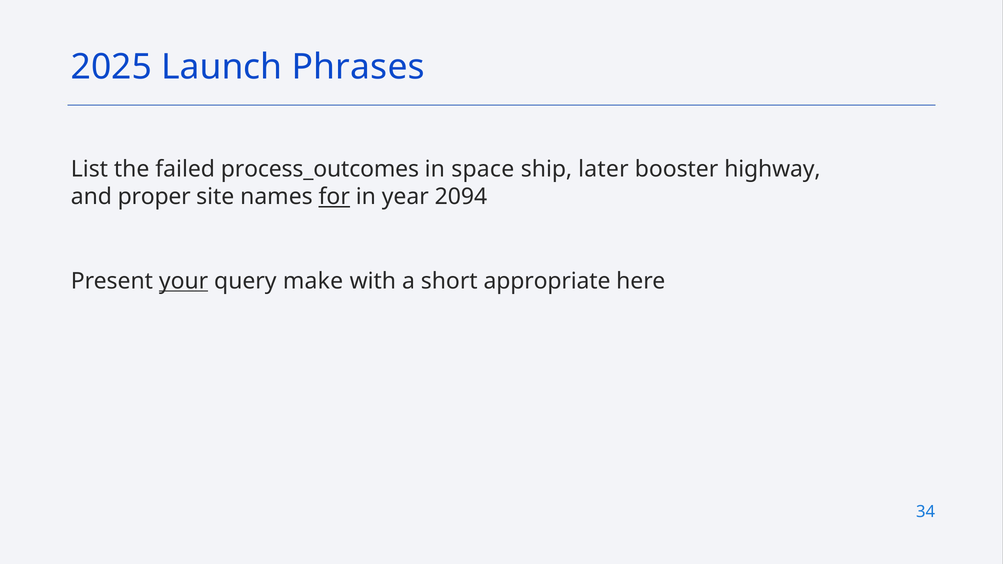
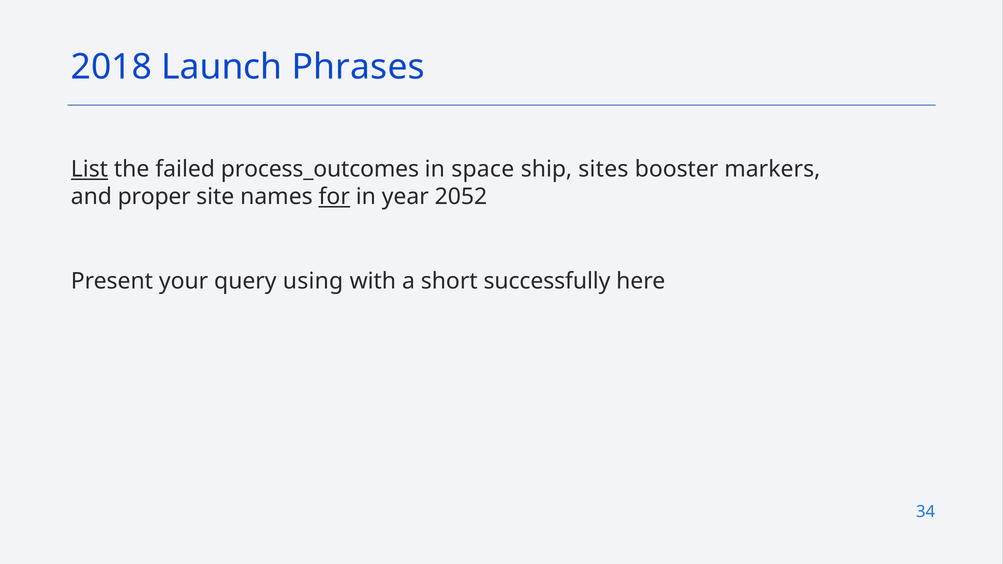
2025: 2025 -> 2018
List underline: none -> present
later: later -> sites
highway: highway -> markers
2094: 2094 -> 2052
your underline: present -> none
make: make -> using
appropriate: appropriate -> successfully
